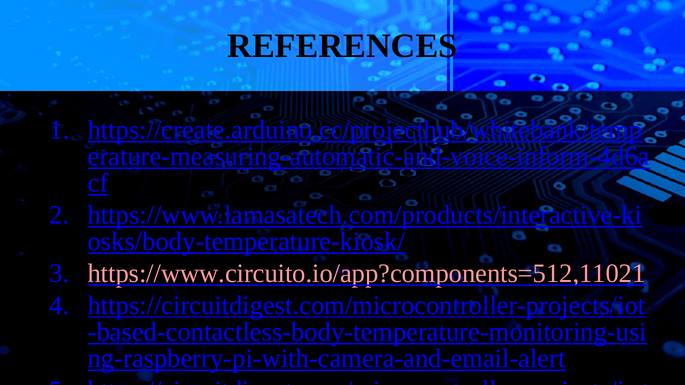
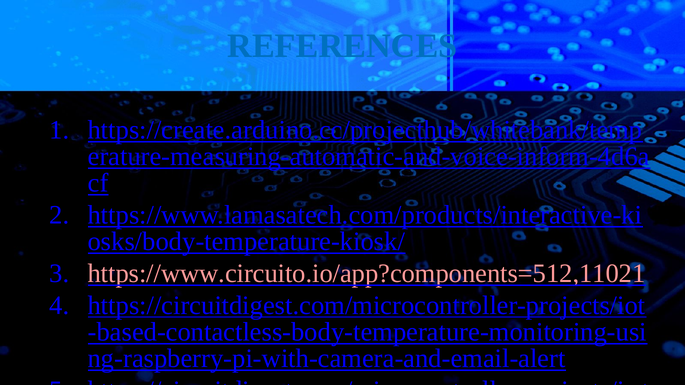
REFERENCES colour: black -> blue
